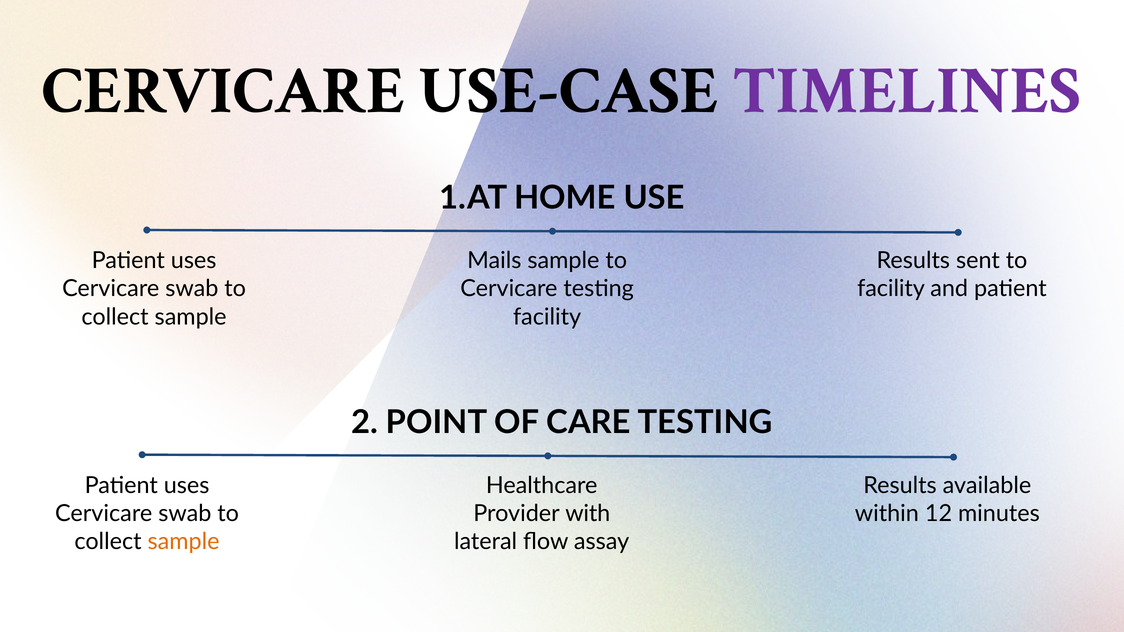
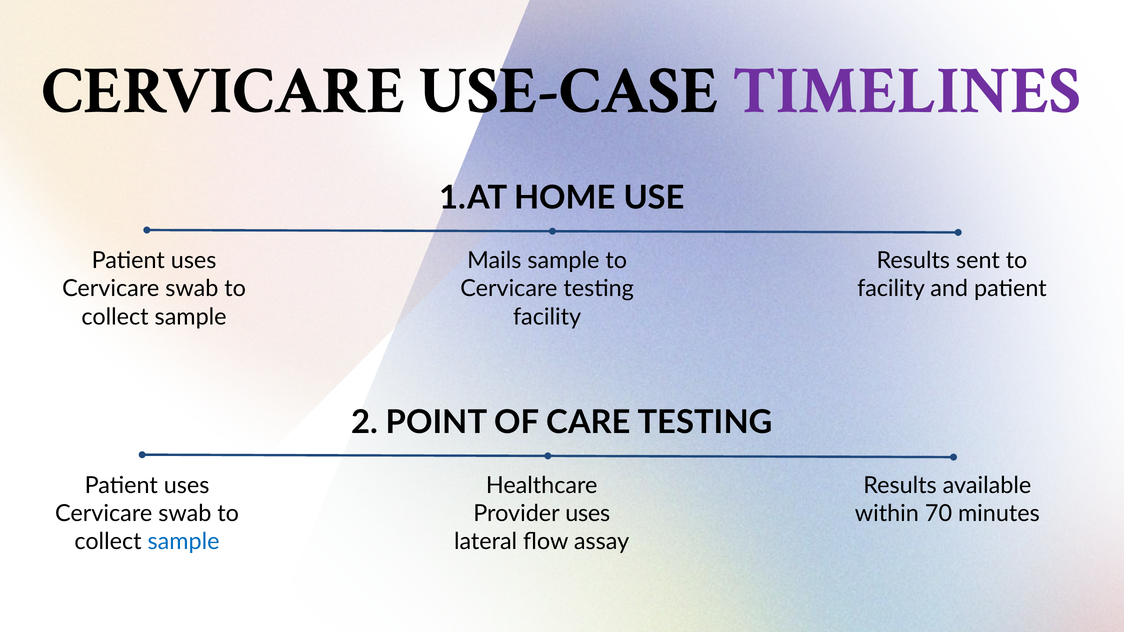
Provider with: with -> uses
12: 12 -> 70
sample at (184, 542) colour: orange -> blue
